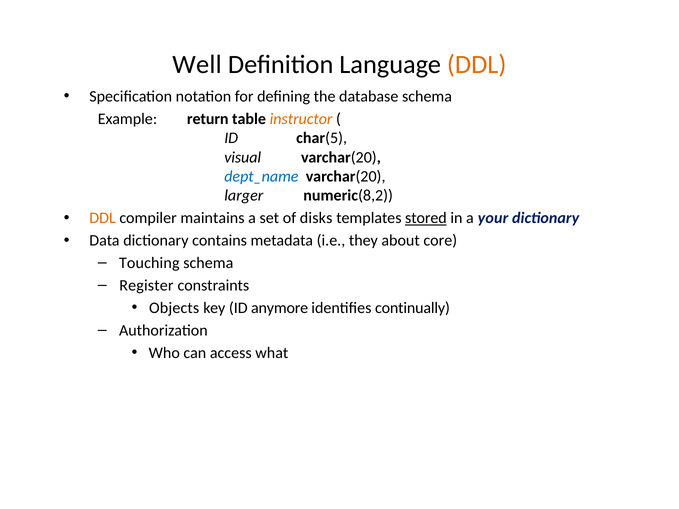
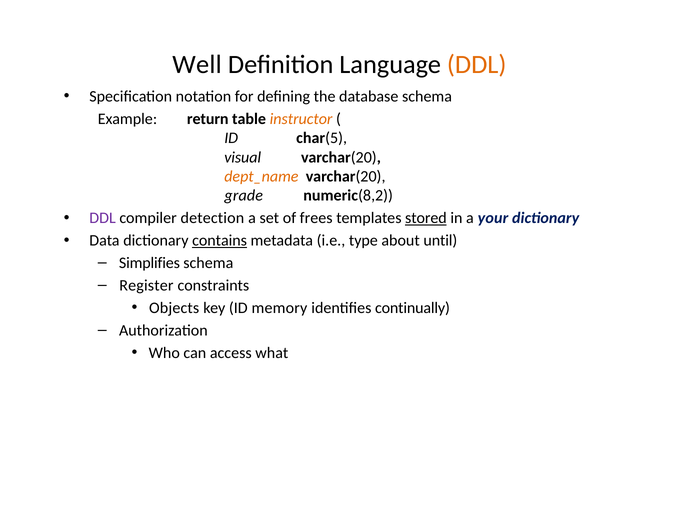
dept_name colour: blue -> orange
larger: larger -> grade
DDL at (103, 218) colour: orange -> purple
maintains: maintains -> detection
disks: disks -> frees
contains underline: none -> present
they: they -> type
core: core -> until
Touching: Touching -> Simplifies
anymore: anymore -> memory
